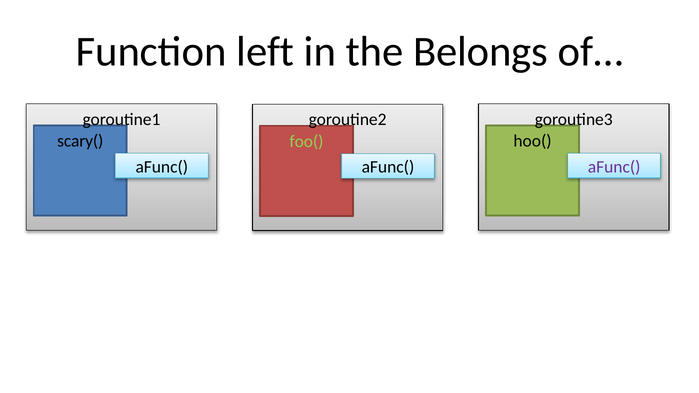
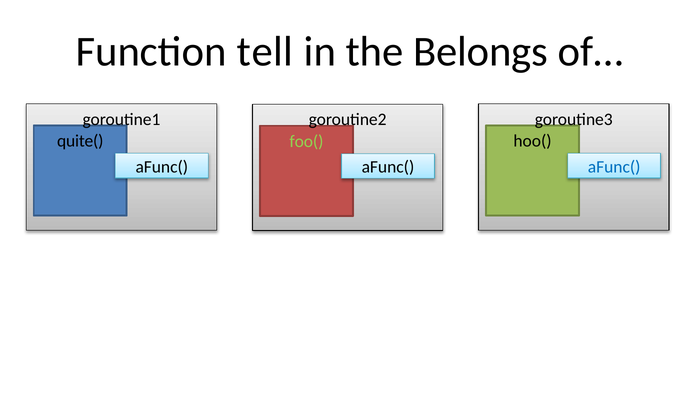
left: left -> tell
scary(: scary( -> quite(
aFunc( at (614, 167) colour: purple -> blue
